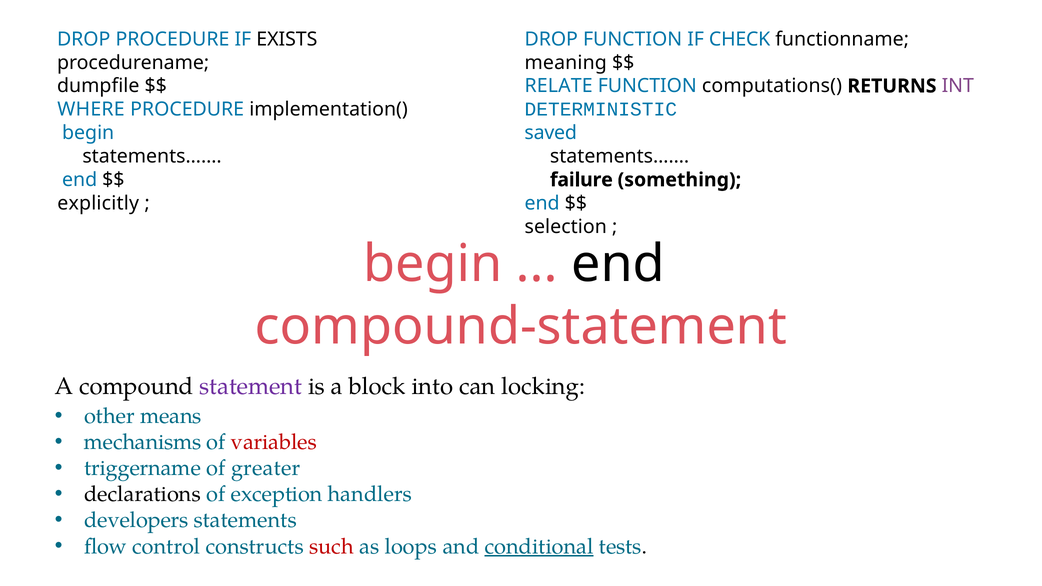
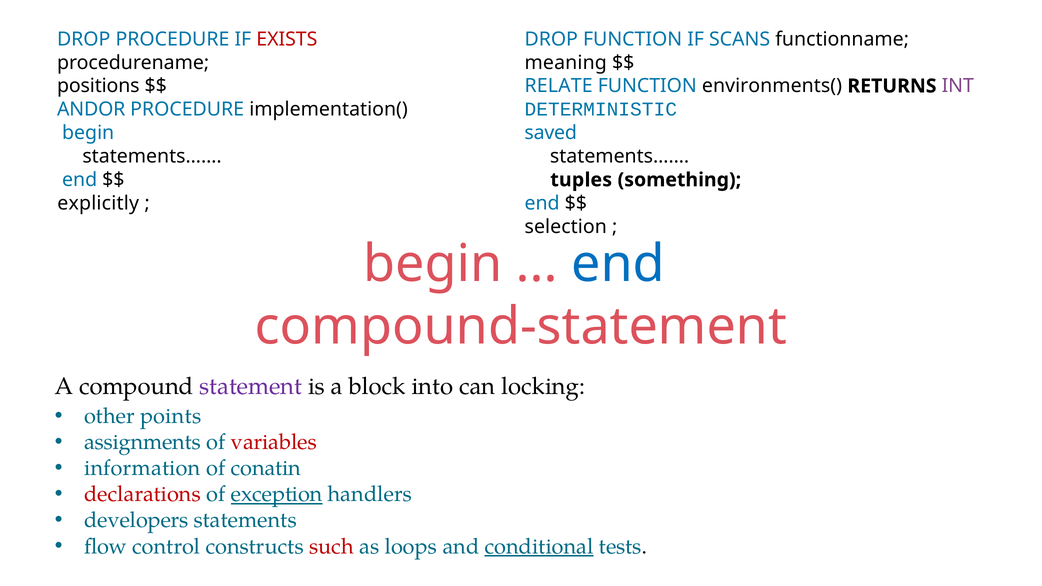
EXISTS colour: black -> red
CHECK: CHECK -> SCANS
dumpfile: dumpfile -> positions
computations(: computations( -> environments(
WHERE: WHERE -> ANDOR
failure: failure -> tuples
end at (618, 264) colour: black -> blue
means: means -> points
mechanisms: mechanisms -> assignments
triggername: triggername -> information
greater: greater -> conatin
declarations colour: black -> red
exception underline: none -> present
